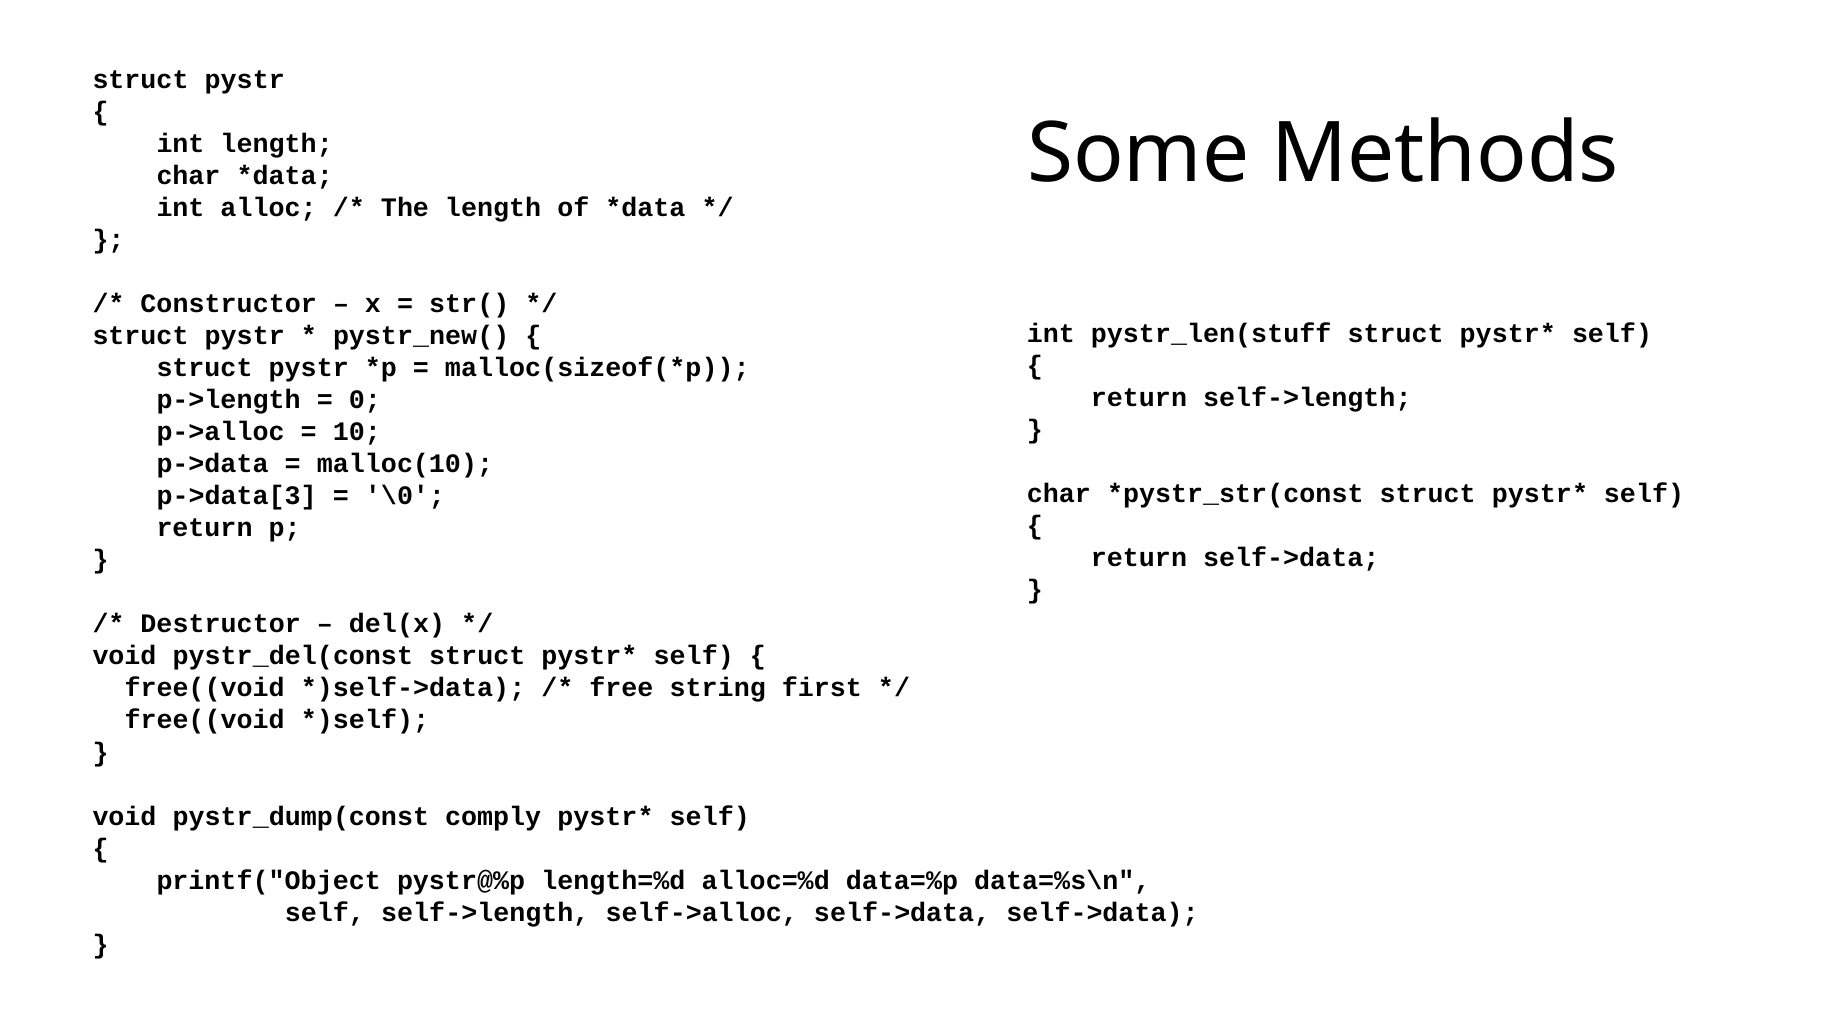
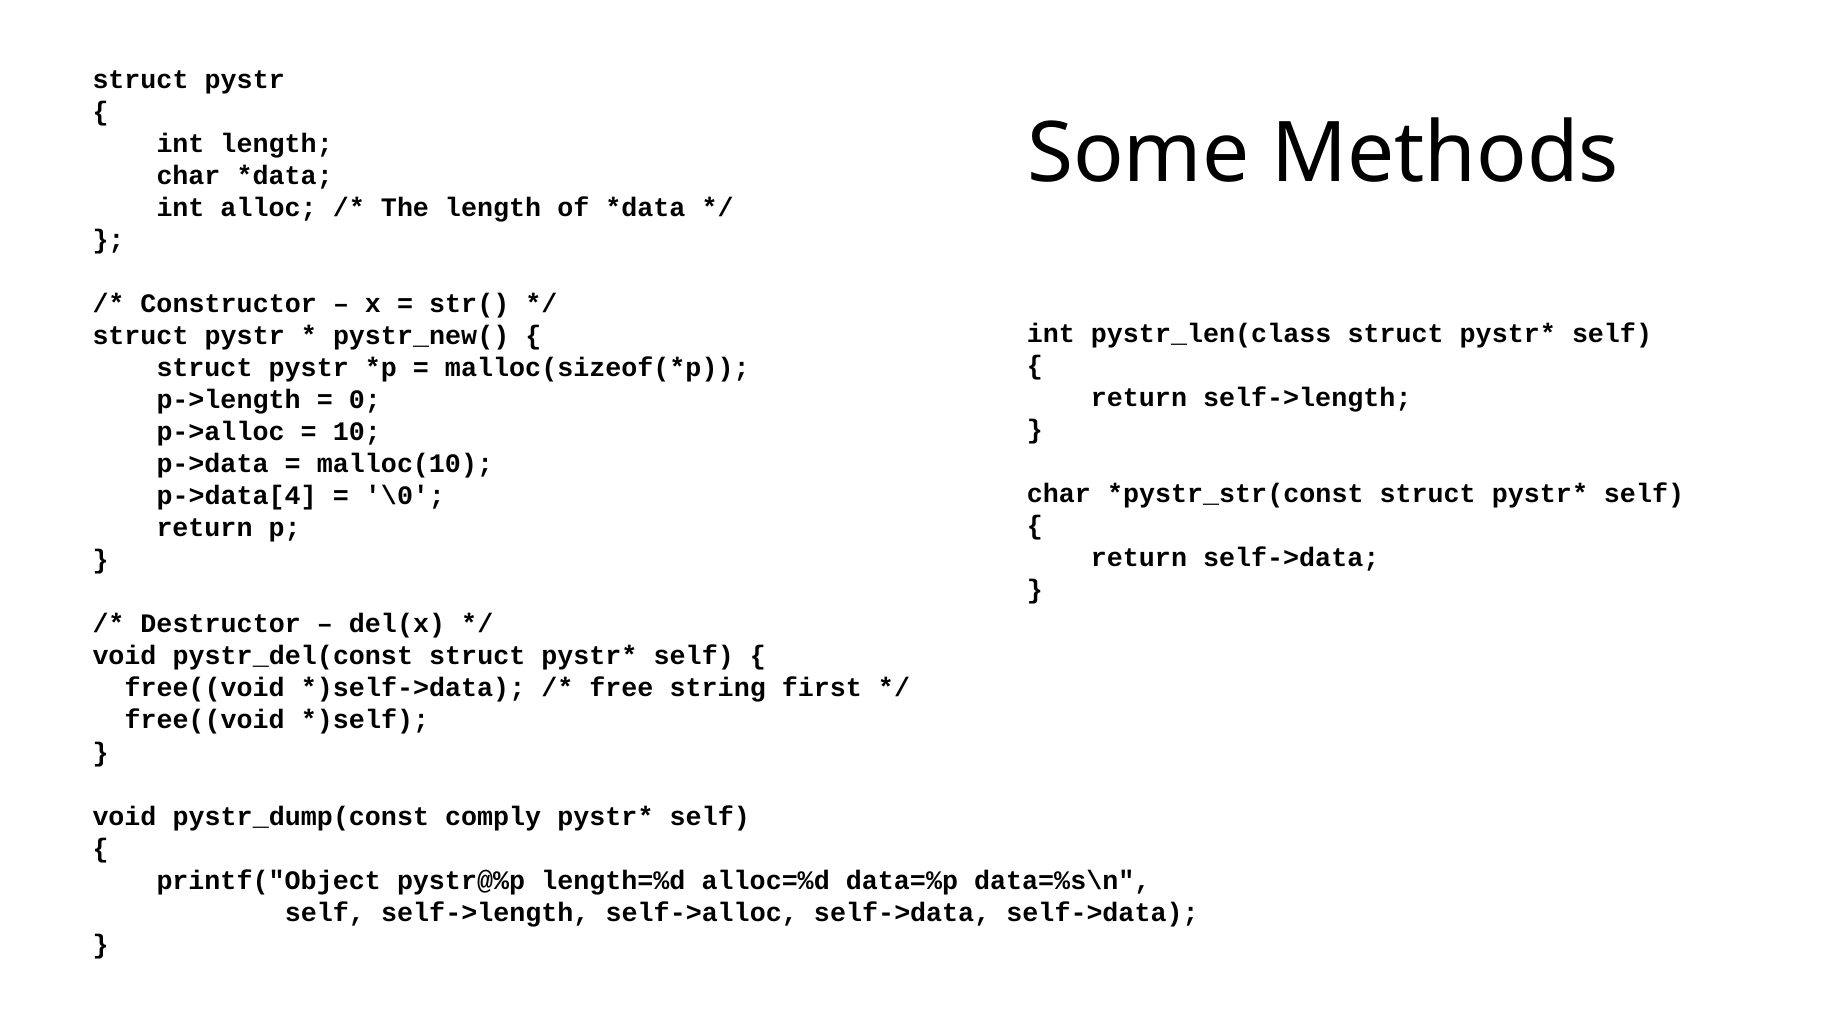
pystr_len(stuff: pystr_len(stuff -> pystr_len(class
p->data[3: p->data[3 -> p->data[4
